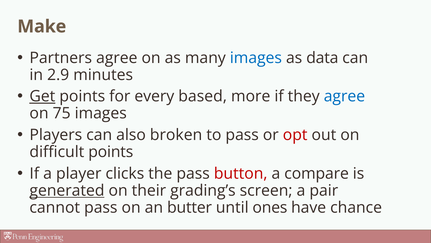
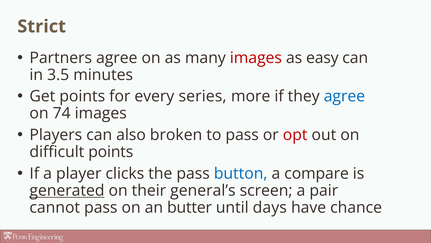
Make: Make -> Strict
images at (256, 58) colour: blue -> red
data: data -> easy
2.9: 2.9 -> 3.5
Get underline: present -> none
based: based -> series
75: 75 -> 74
button colour: red -> blue
grading’s: grading’s -> general’s
ones: ones -> days
